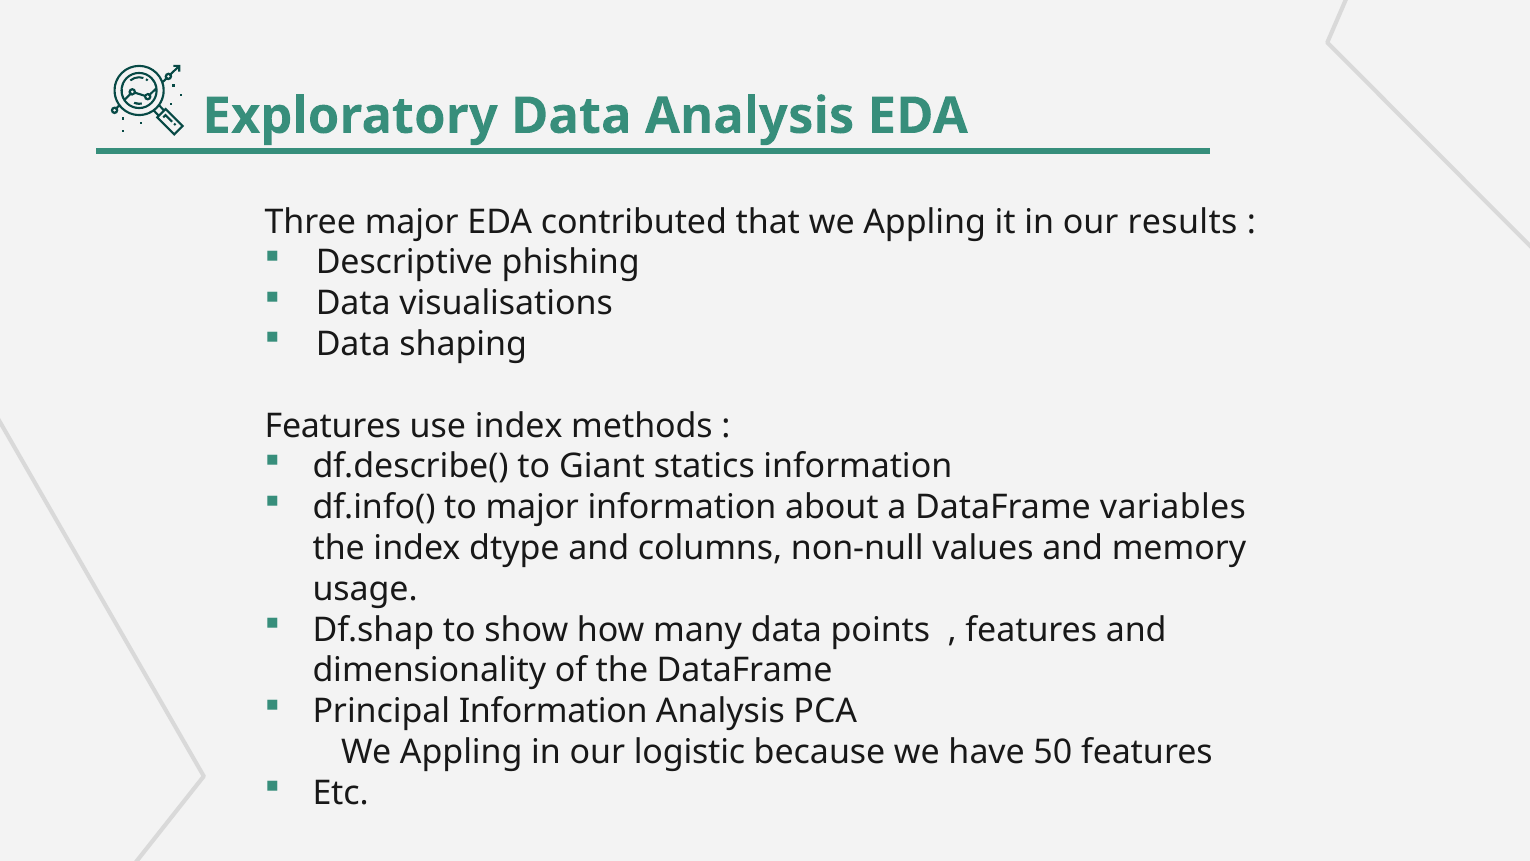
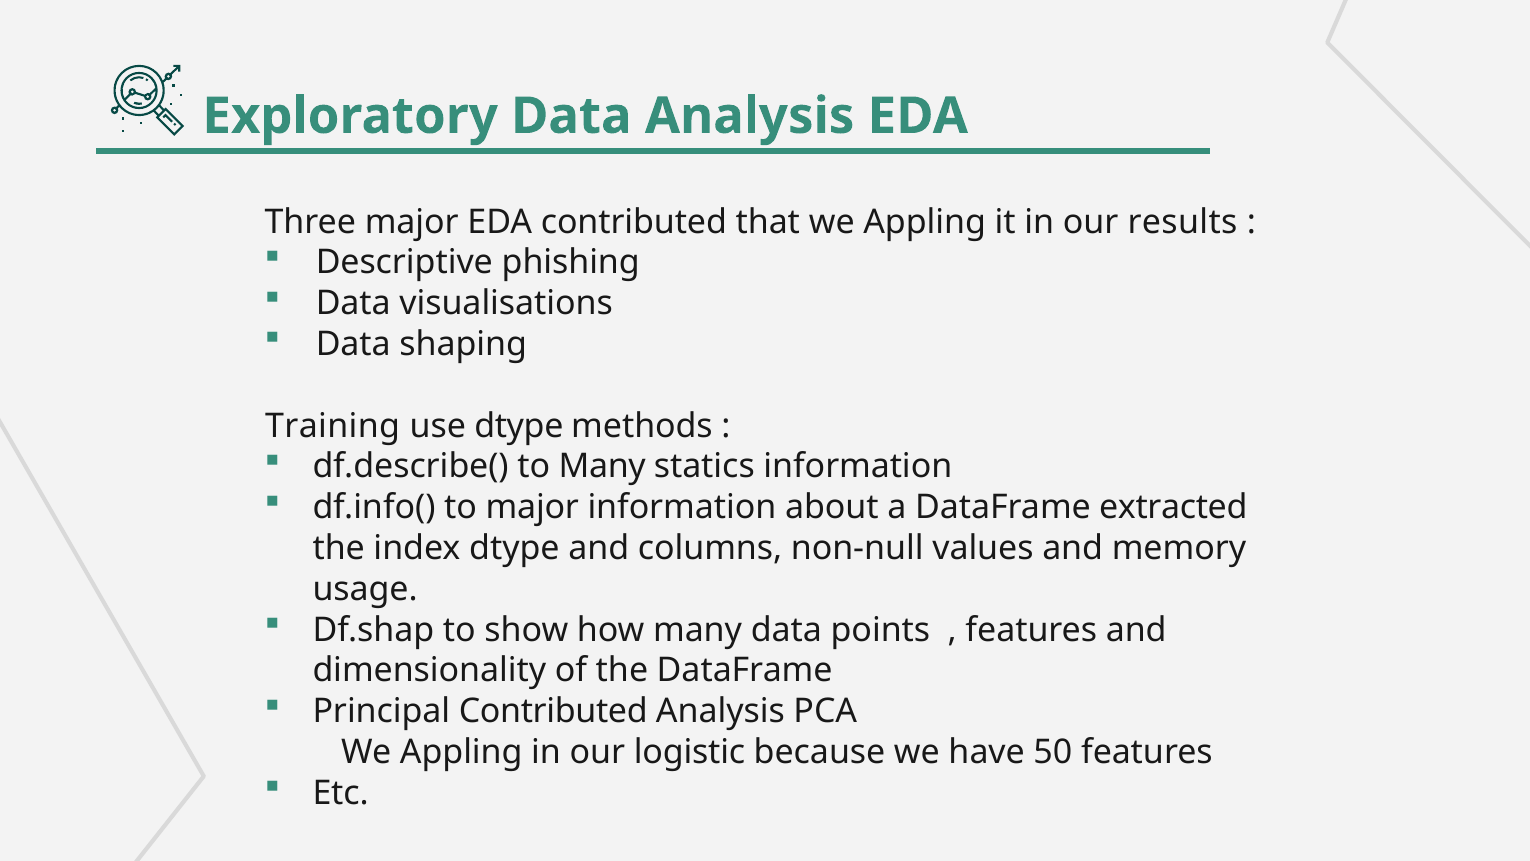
Features at (333, 426): Features -> Training
use index: index -> dtype
to Giant: Giant -> Many
variables: variables -> extracted
Principal Information: Information -> Contributed
